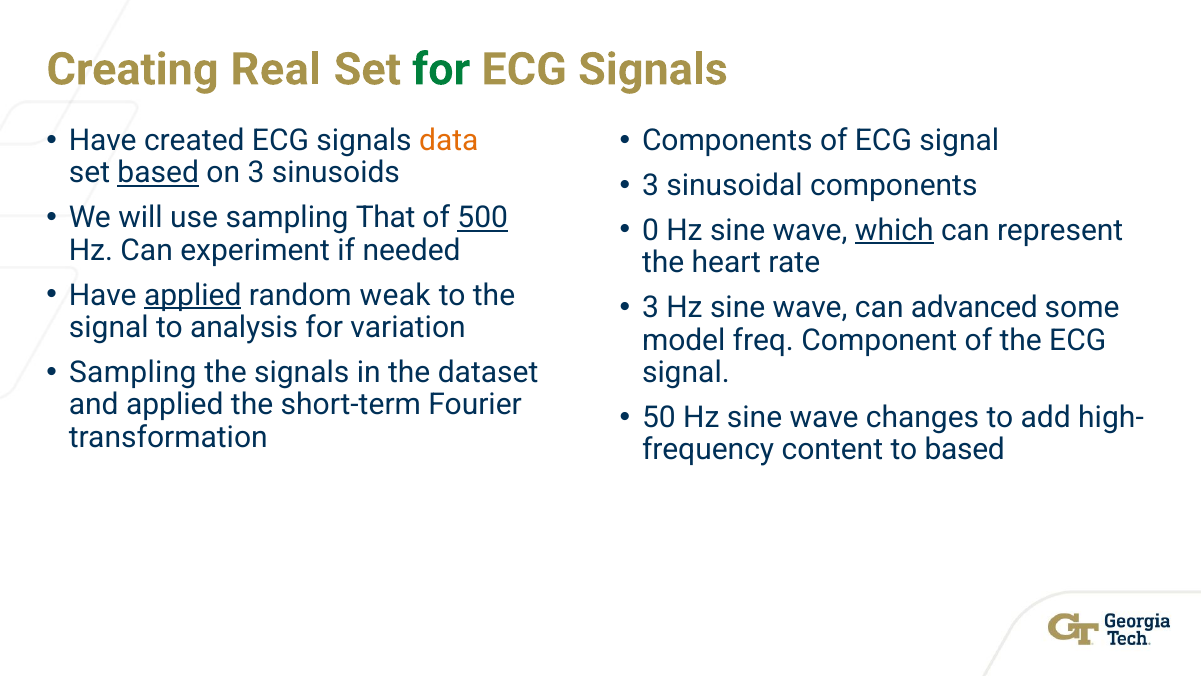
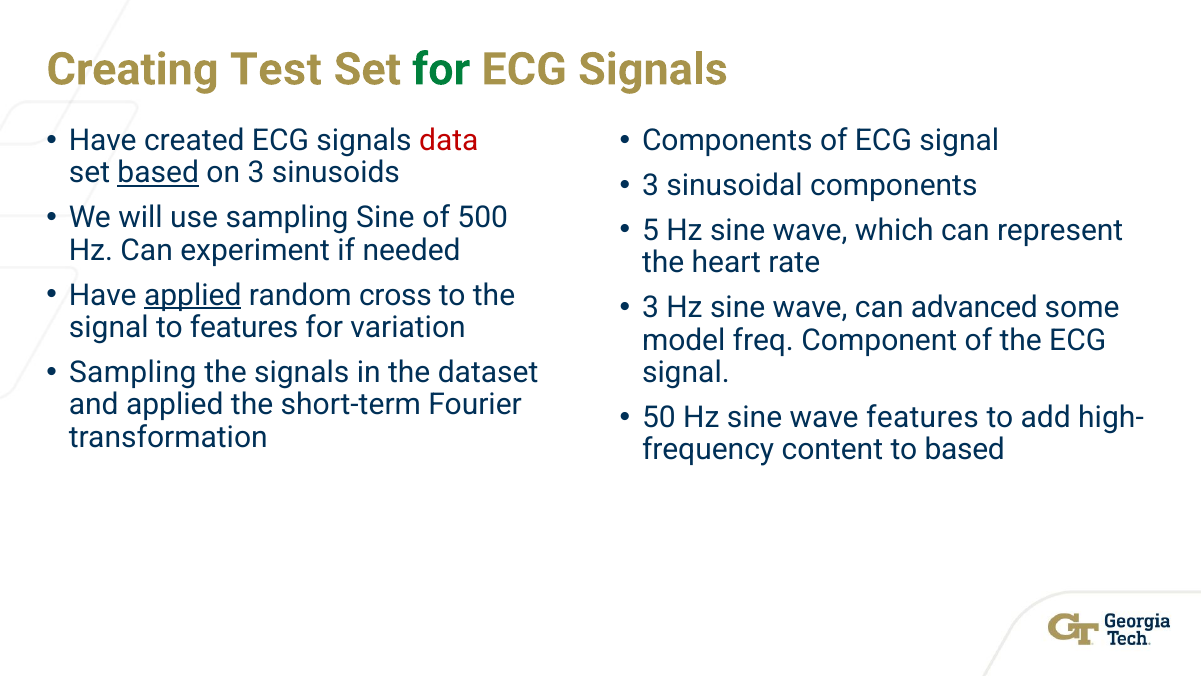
Real: Real -> Test
data colour: orange -> red
sampling That: That -> Sine
500 underline: present -> none
0: 0 -> 5
which underline: present -> none
weak: weak -> cross
to analysis: analysis -> features
wave changes: changes -> features
